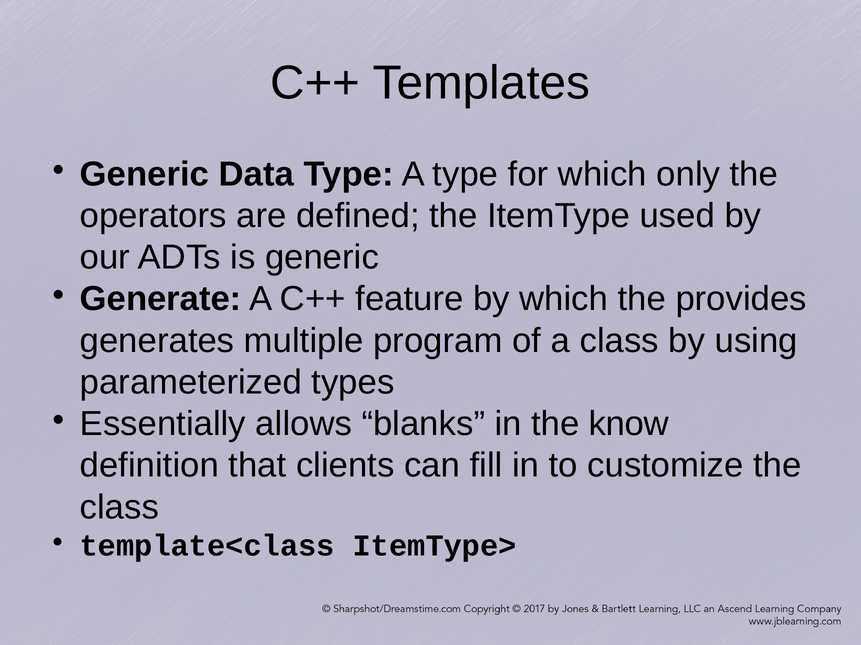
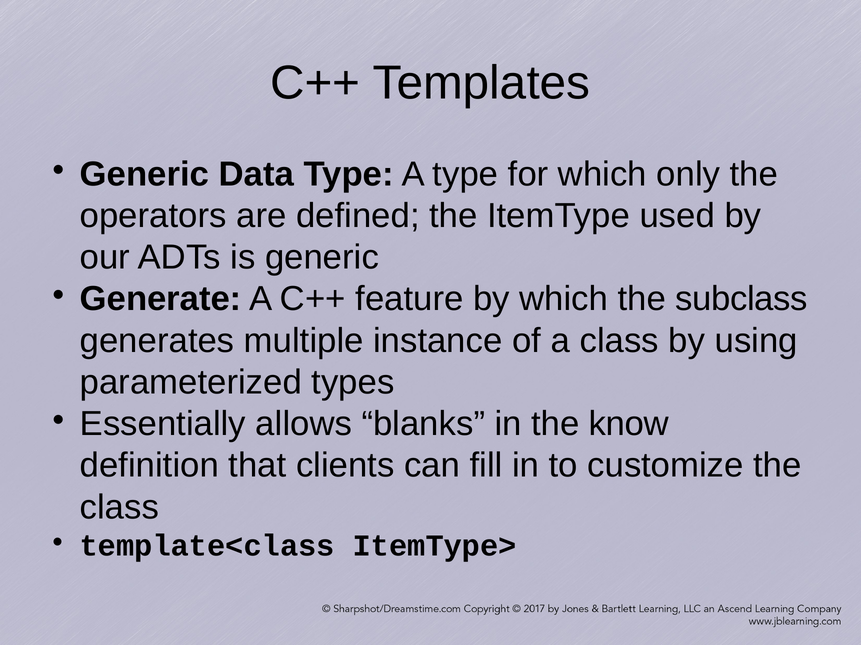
provides: provides -> subclass
program: program -> instance
